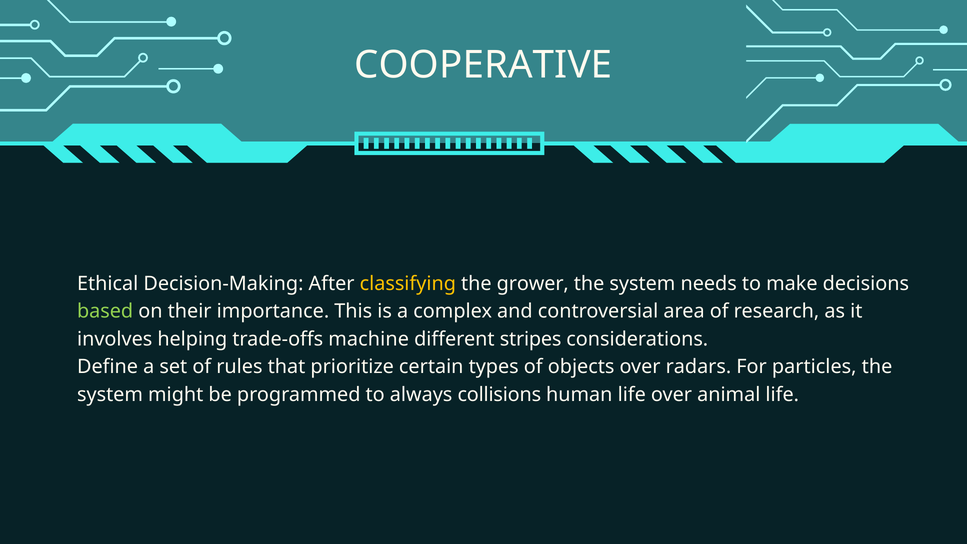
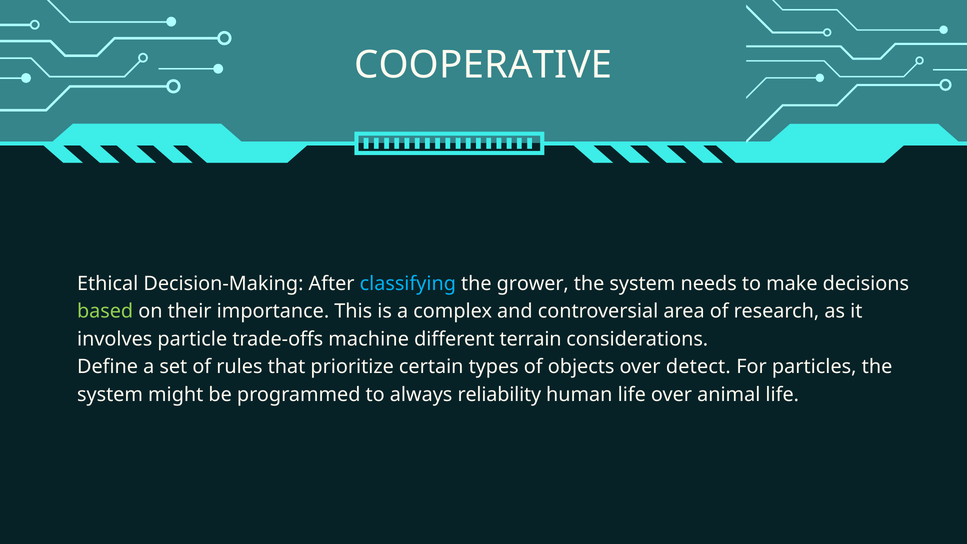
classifying colour: yellow -> light blue
helping: helping -> particle
stripes: stripes -> terrain
radars: radars -> detect
collisions: collisions -> reliability
